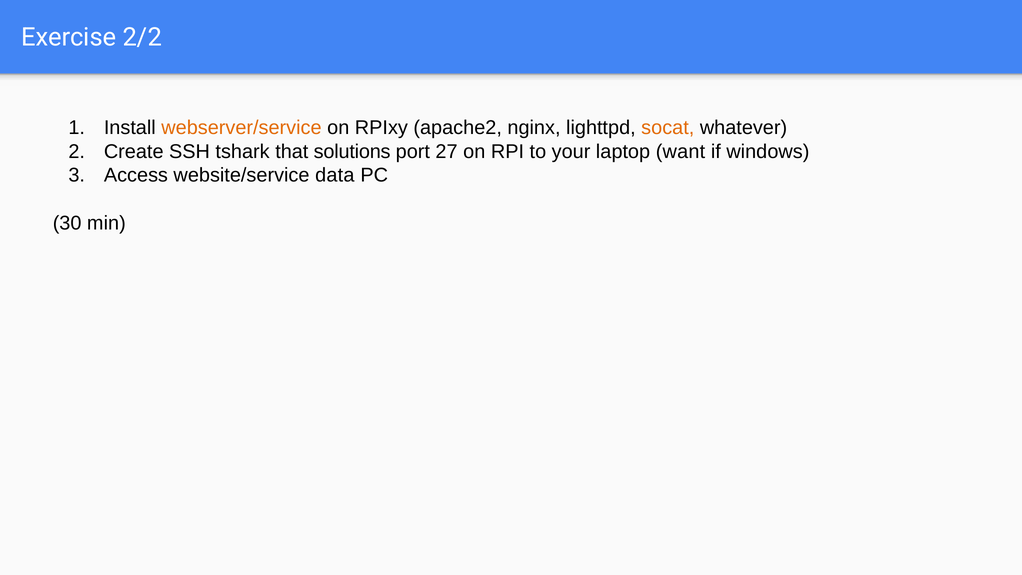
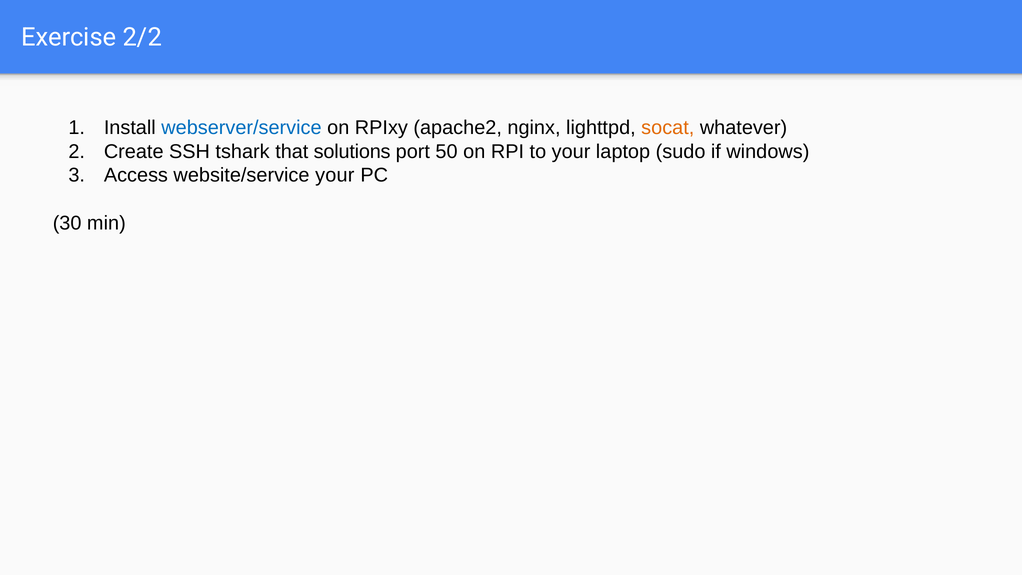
webserver/service colour: orange -> blue
27: 27 -> 50
want: want -> sudo
website/service data: data -> your
